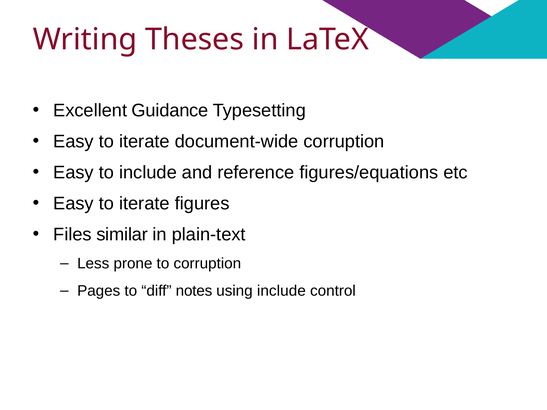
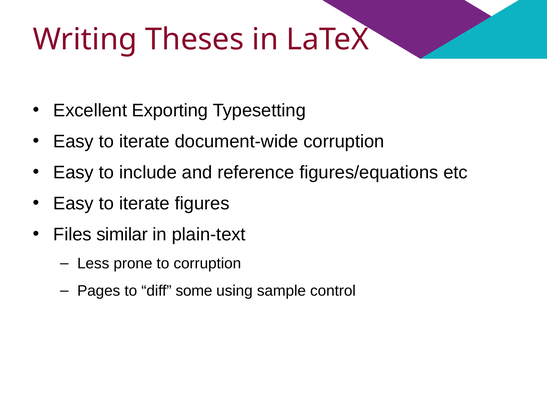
Guidance: Guidance -> Exporting
notes: notes -> some
using include: include -> sample
